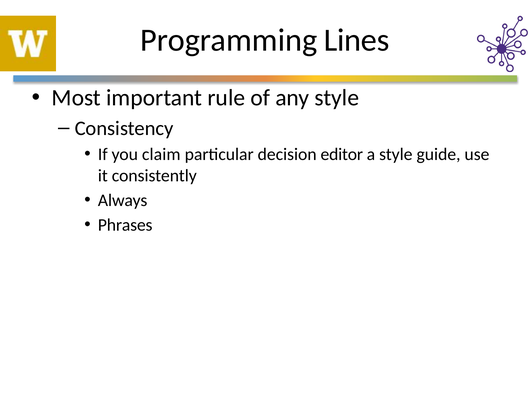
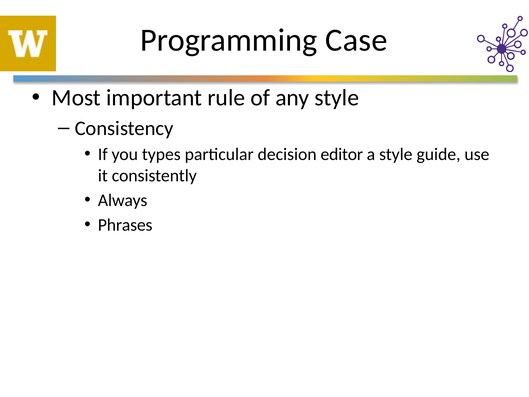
Lines: Lines -> Case
claim: claim -> types
